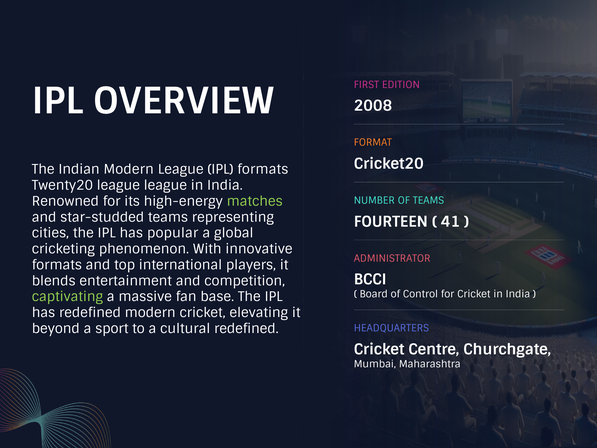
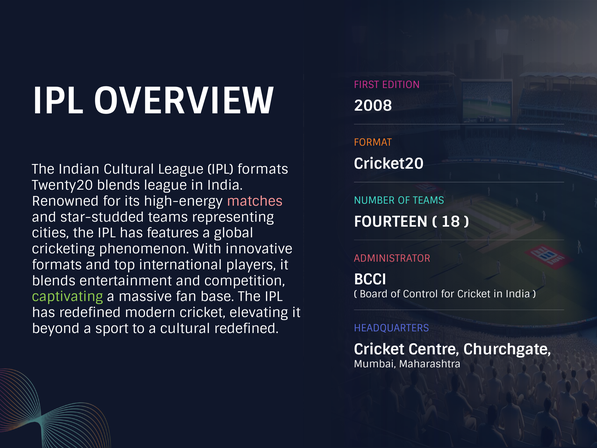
Indian Modern: Modern -> Cultural
Twenty20 league: league -> blends
matches colour: light green -> pink
41: 41 -> 18
popular: popular -> features
